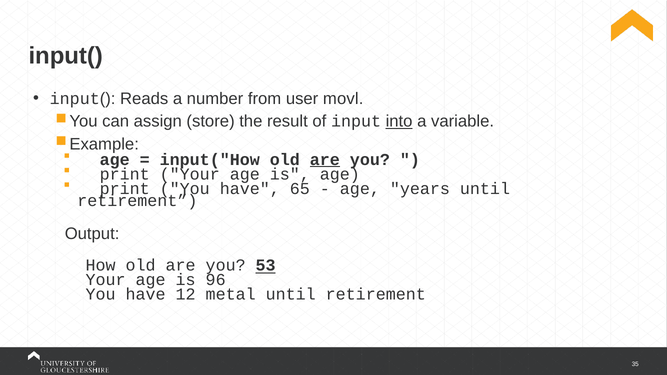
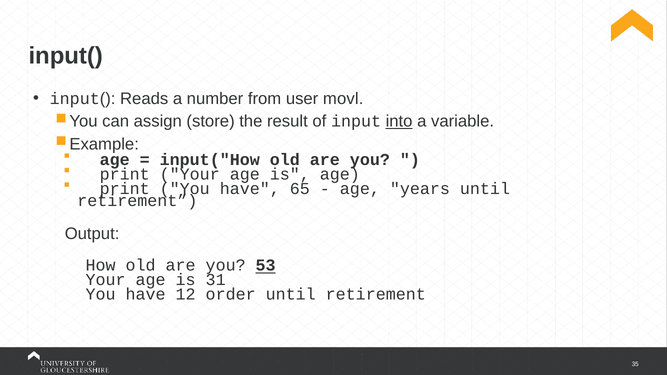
are at (325, 160) underline: present -> none
96: 96 -> 31
metal: metal -> order
